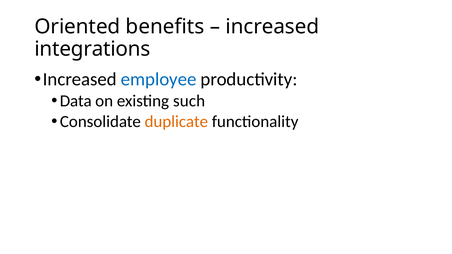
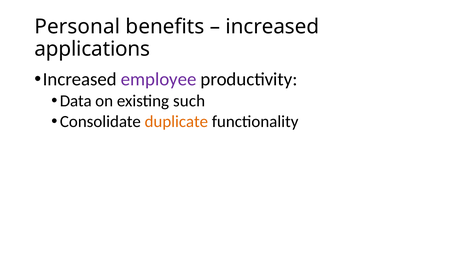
Oriented: Oriented -> Personal
integrations: integrations -> applications
employee colour: blue -> purple
